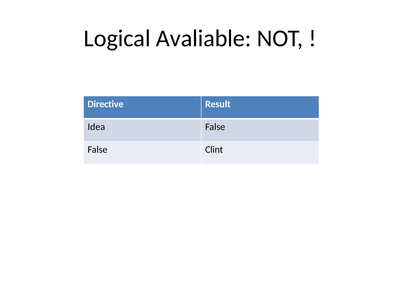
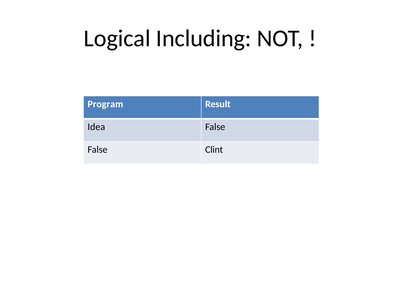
Avaliable: Avaliable -> Including
Directive: Directive -> Program
